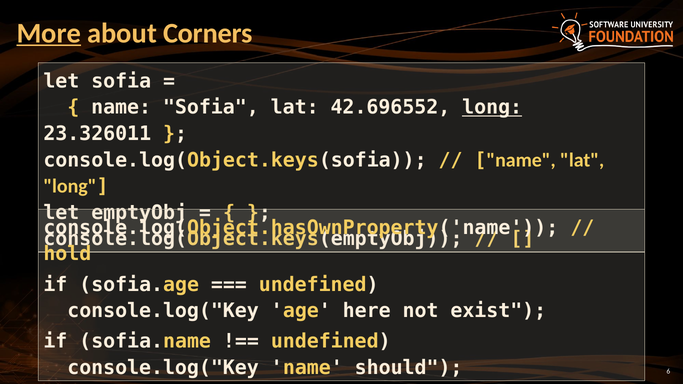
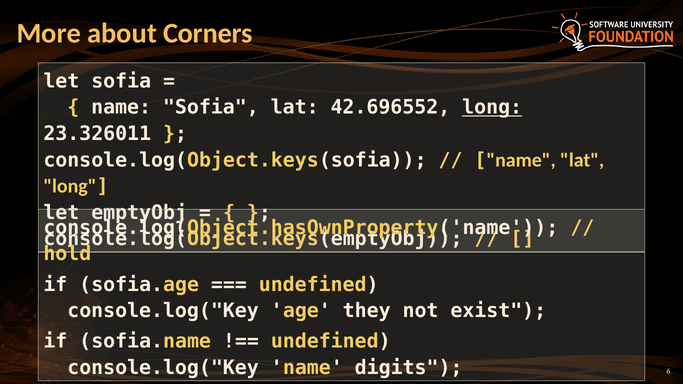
More underline: present -> none
here: here -> they
should: should -> digits
